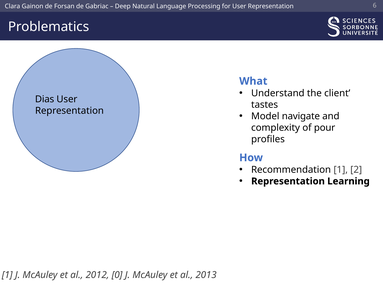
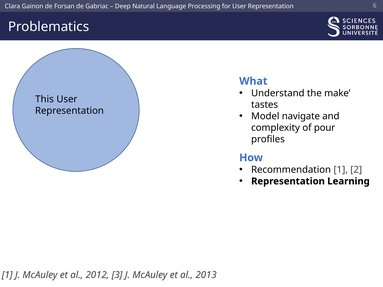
client: client -> make
Dias: Dias -> This
0: 0 -> 3
